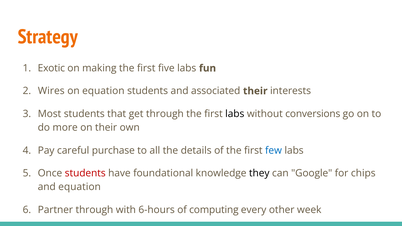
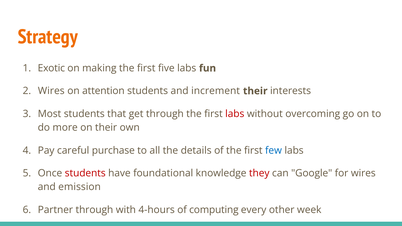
on equation: equation -> attention
associated: associated -> increment
labs at (235, 114) colour: black -> red
conversions: conversions -> overcoming
they colour: black -> red
for chips: chips -> wires
and equation: equation -> emission
6-hours: 6-hours -> 4-hours
